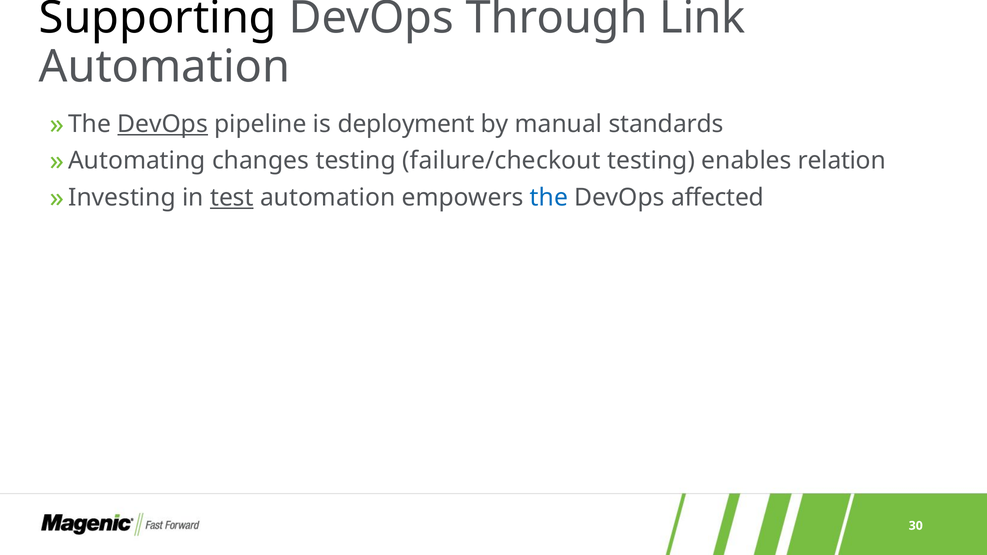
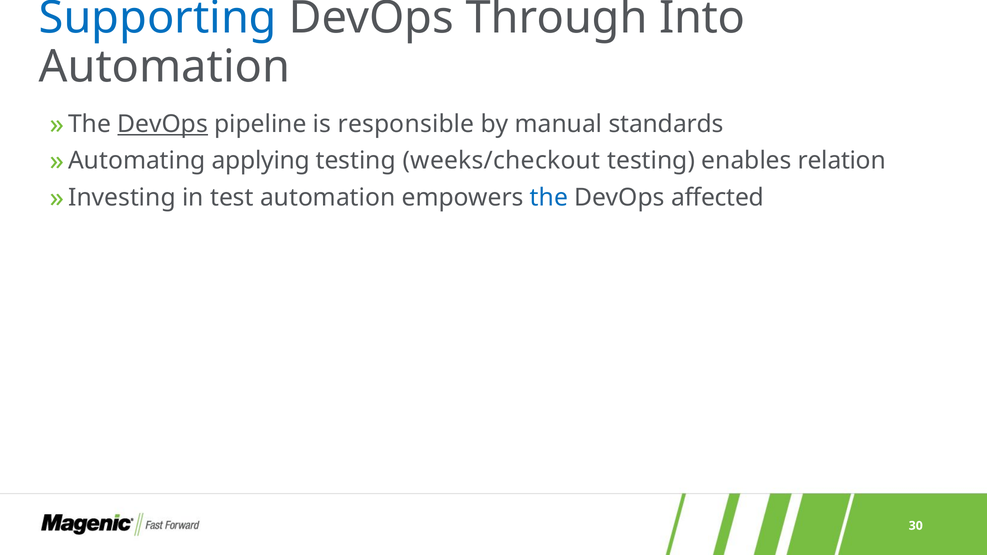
Supporting colour: black -> blue
Link: Link -> Into
deployment: deployment -> responsible
changes: changes -> applying
failure/checkout: failure/checkout -> weeks/checkout
test underline: present -> none
